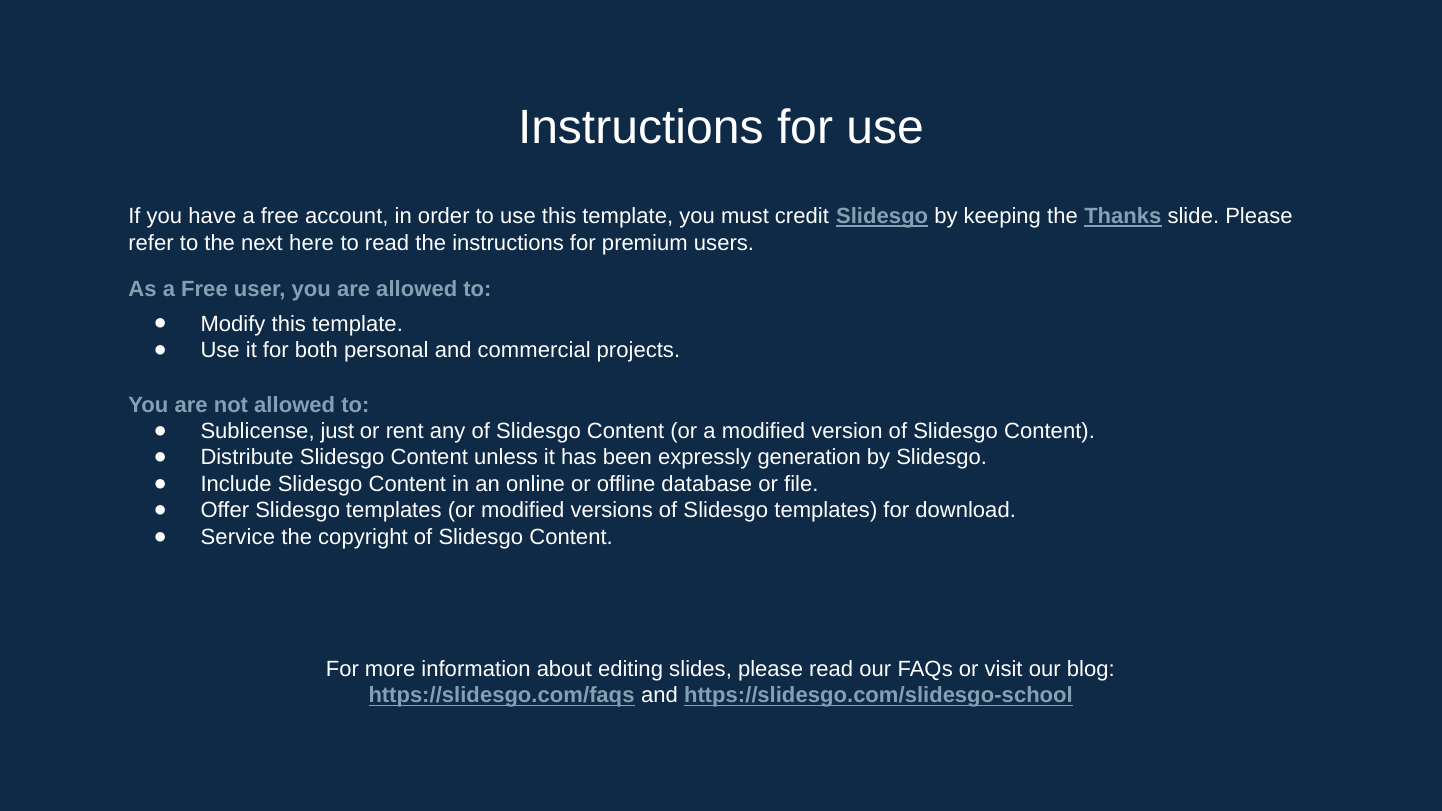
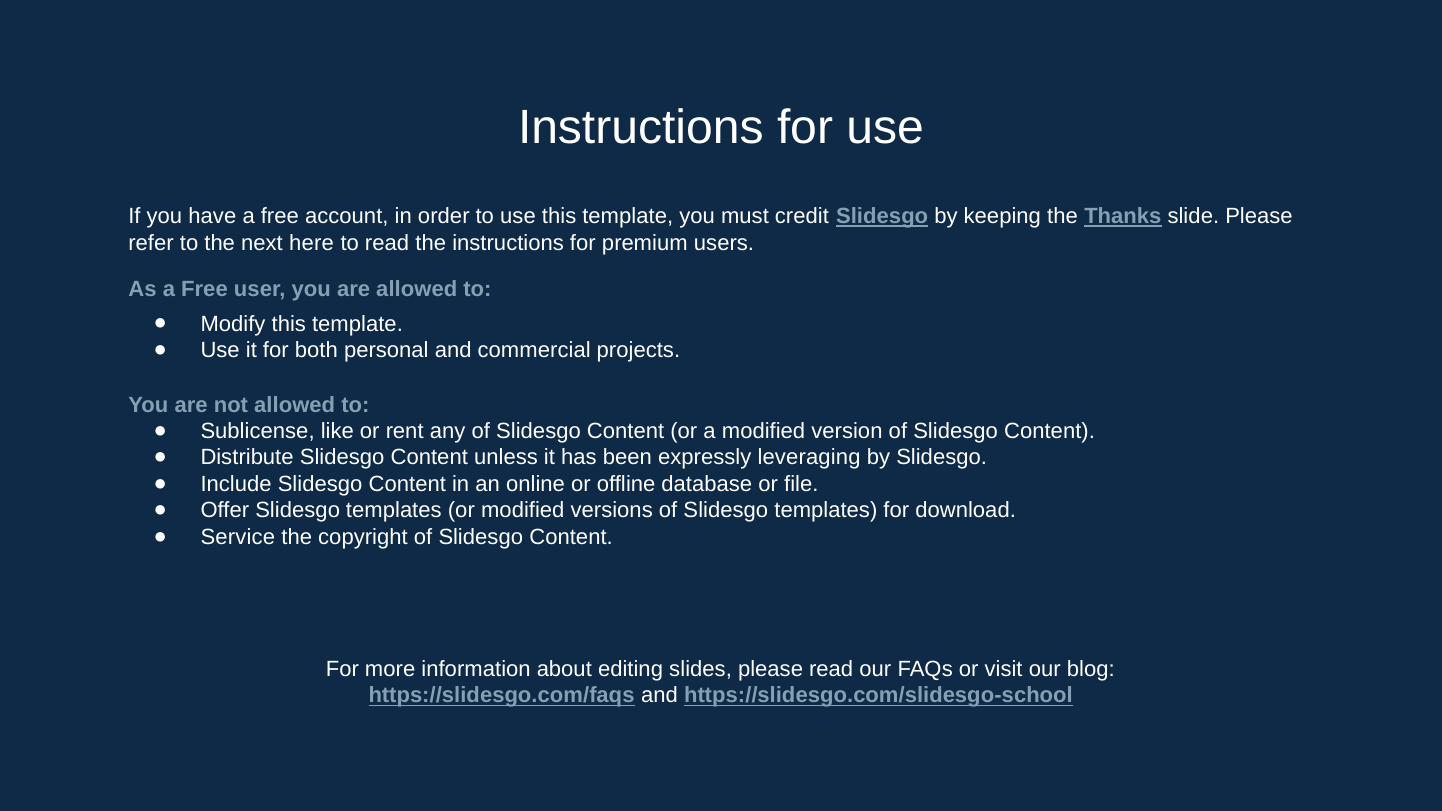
just: just -> like
generation: generation -> leveraging
